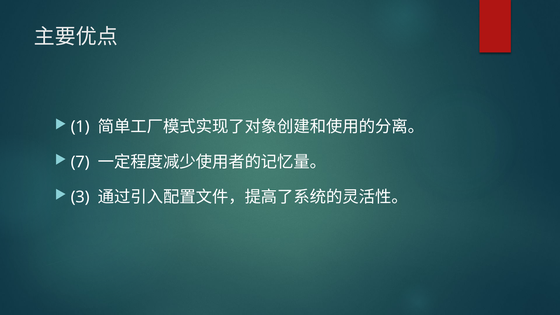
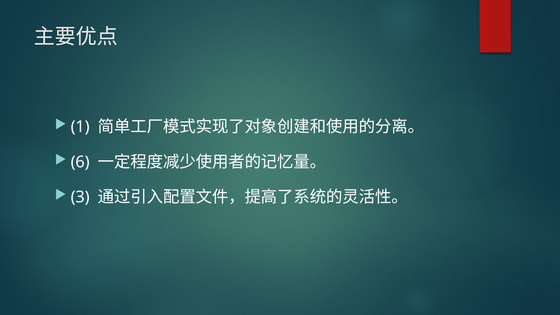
7: 7 -> 6
